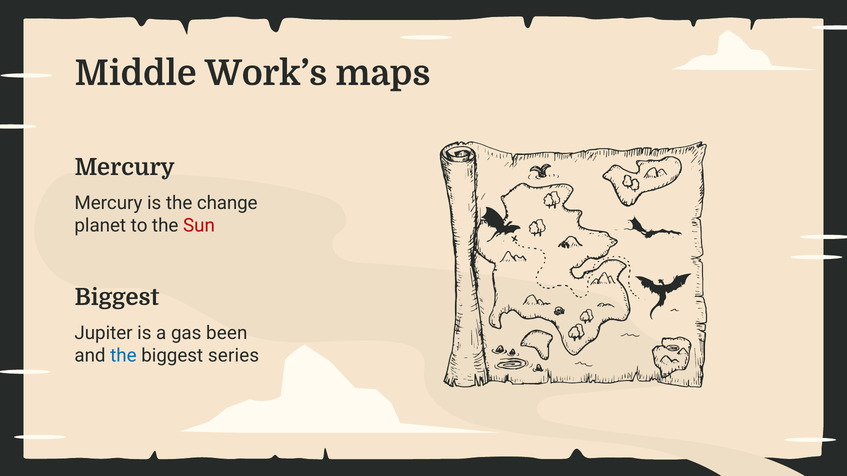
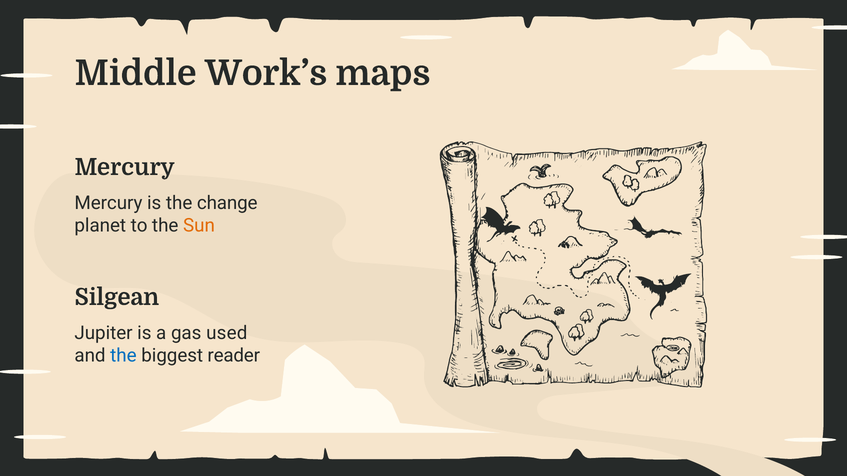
Sun colour: red -> orange
Biggest at (117, 297): Biggest -> Silgean
been: been -> used
series: series -> reader
